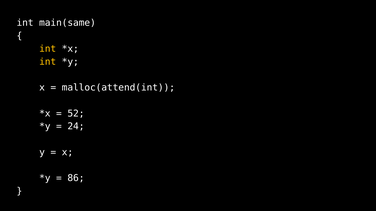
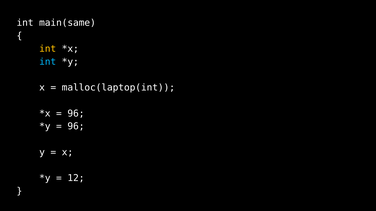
int at (48, 62) colour: yellow -> light blue
malloc(attend(int: malloc(attend(int -> malloc(laptop(int
52 at (76, 114): 52 -> 96
24 at (76, 127): 24 -> 96
86: 86 -> 12
